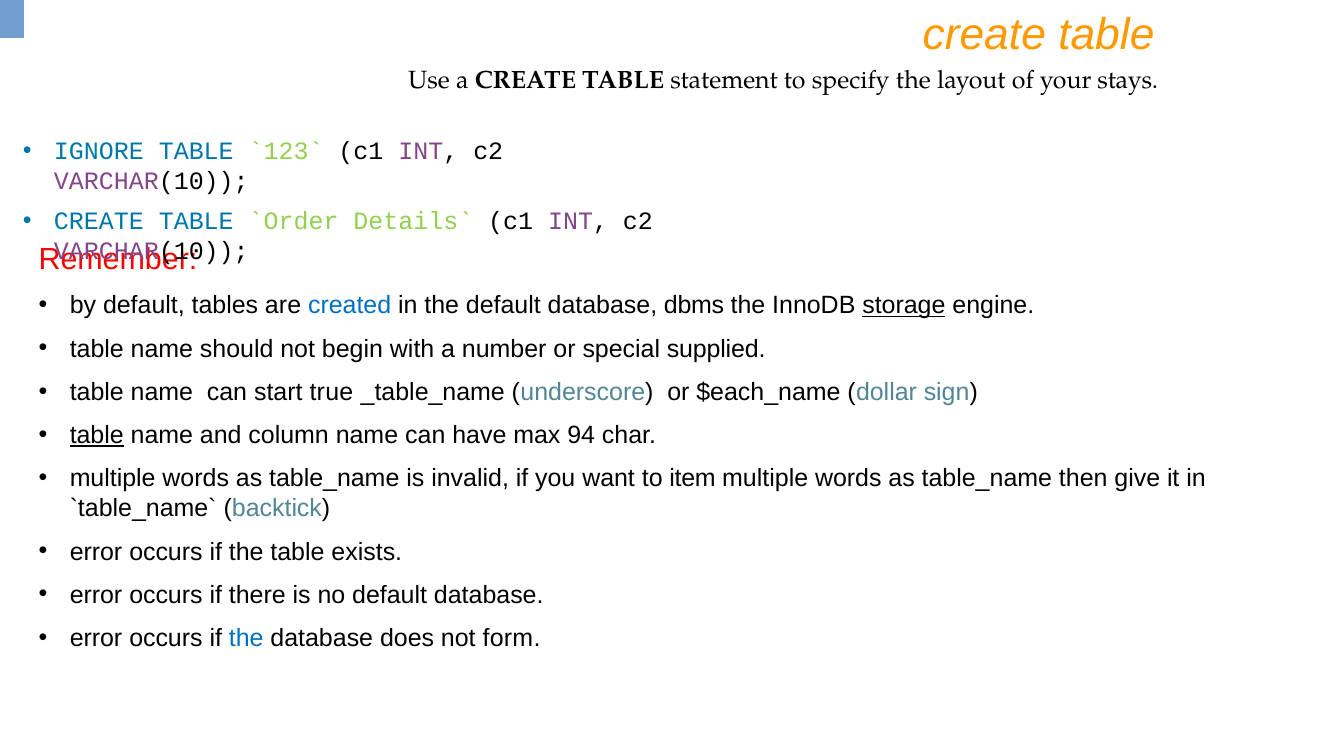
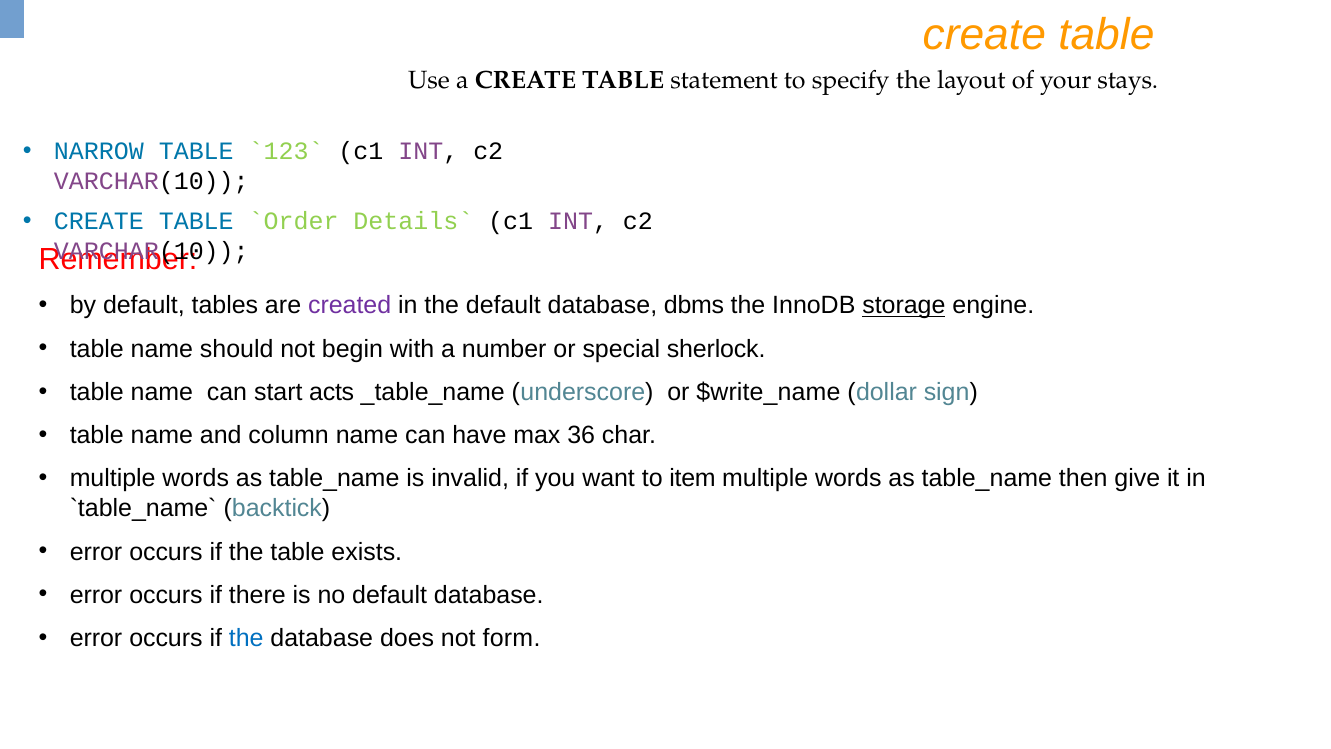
IGNORE: IGNORE -> NARROW
created colour: blue -> purple
supplied: supplied -> sherlock
true: true -> acts
$each_name: $each_name -> $write_name
table at (97, 435) underline: present -> none
94: 94 -> 36
